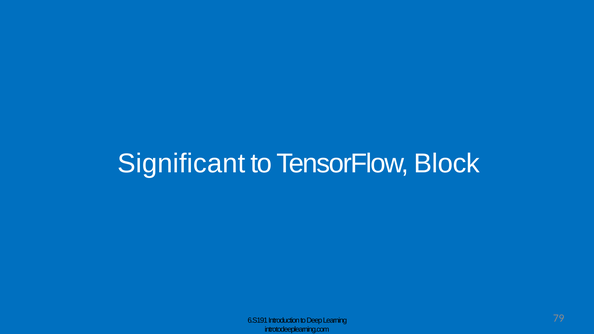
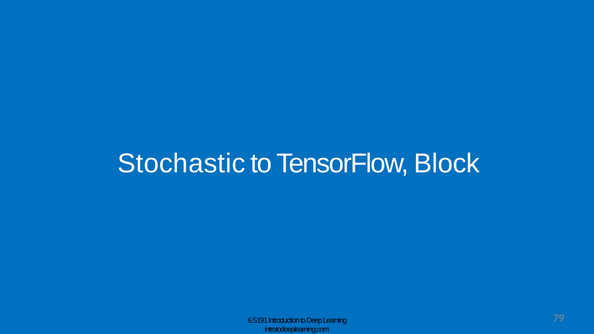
Significant: Significant -> Stochastic
